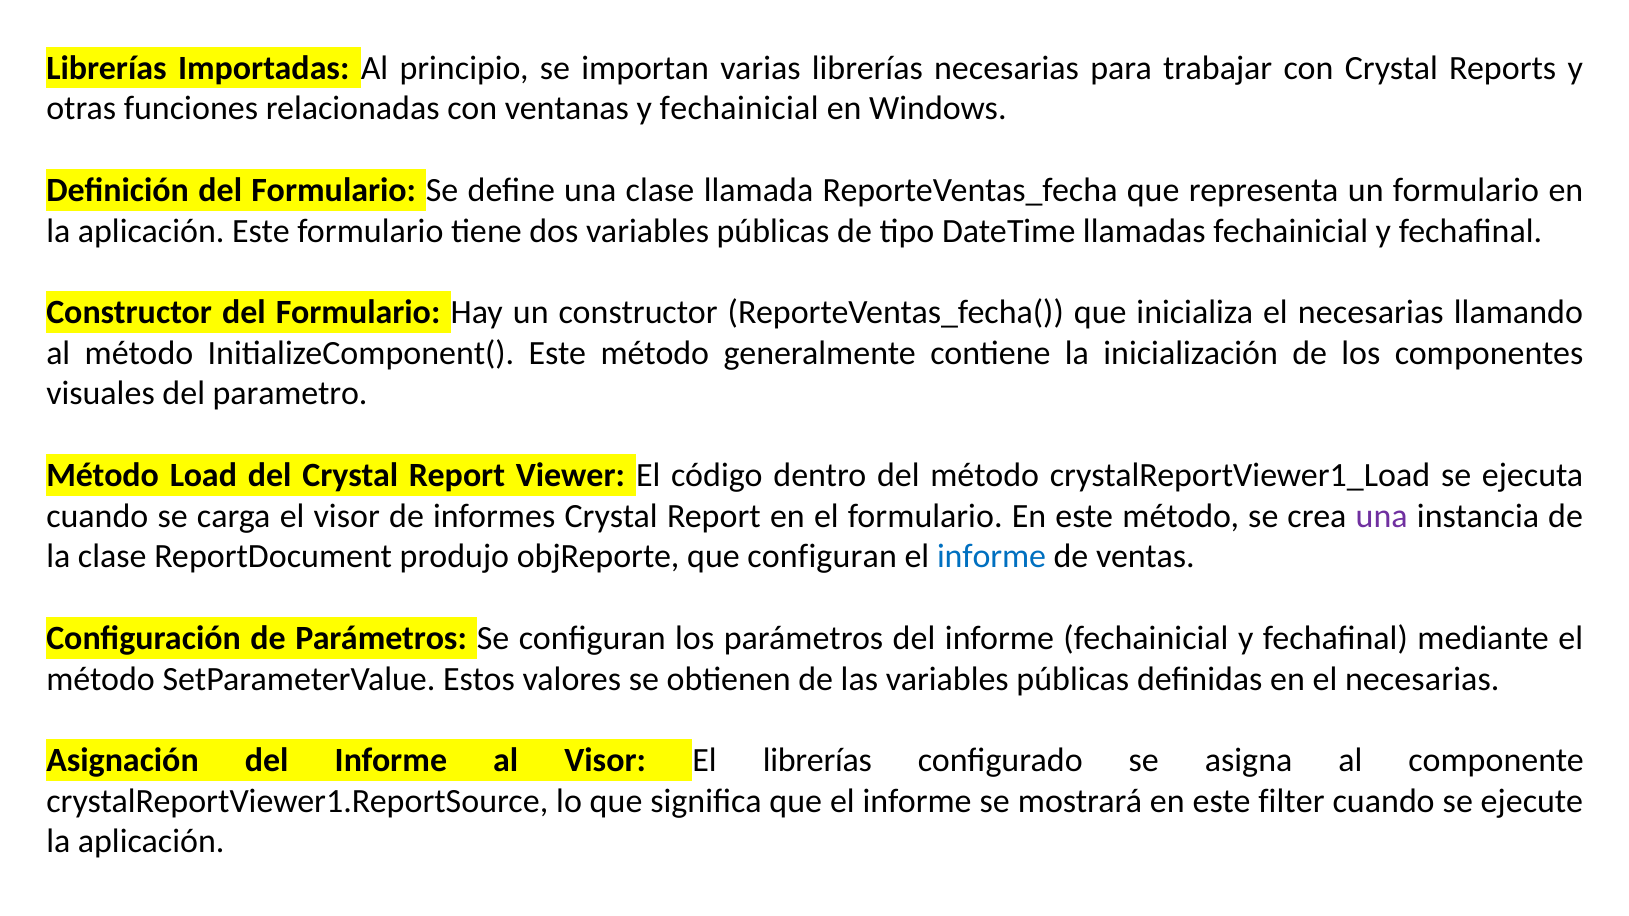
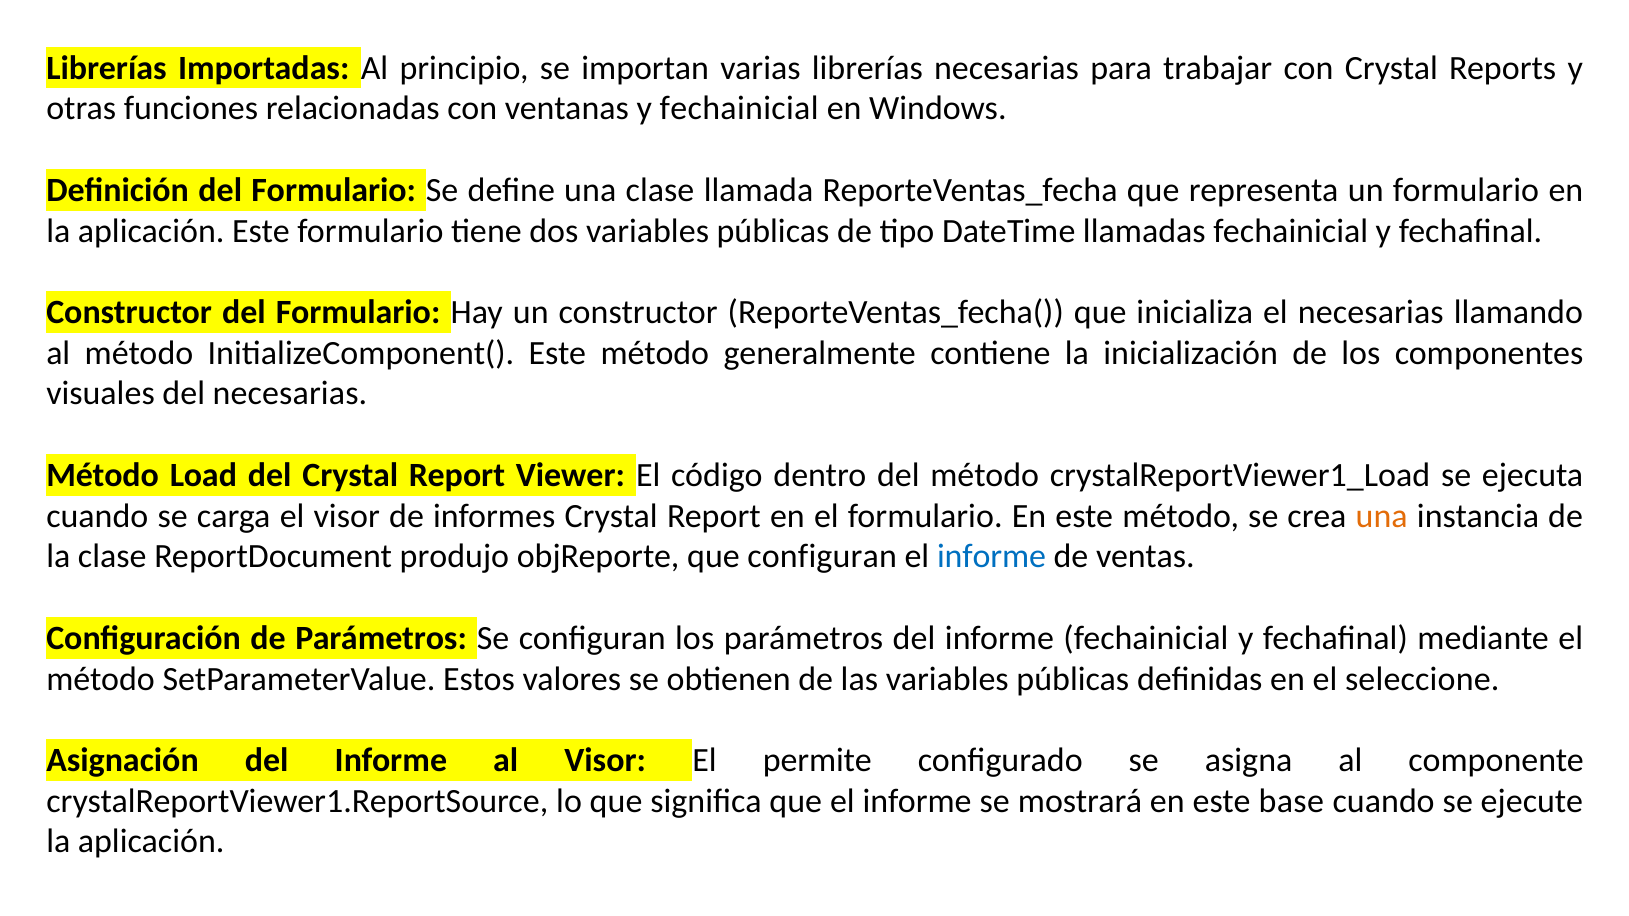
del parametro: parametro -> necesarias
una at (1382, 516) colour: purple -> orange
en el necesarias: necesarias -> seleccione
El librerías: librerías -> permite
filter: filter -> base
